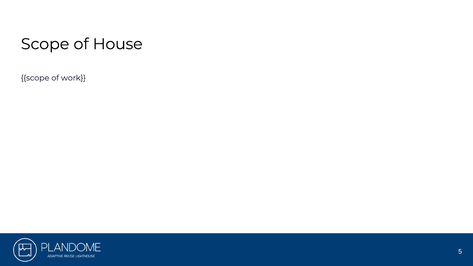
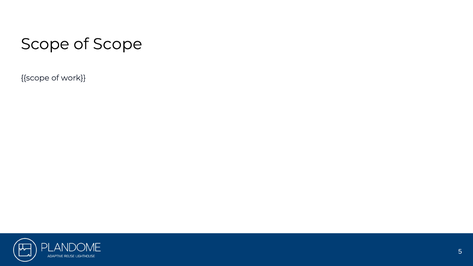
of House: House -> Scope
